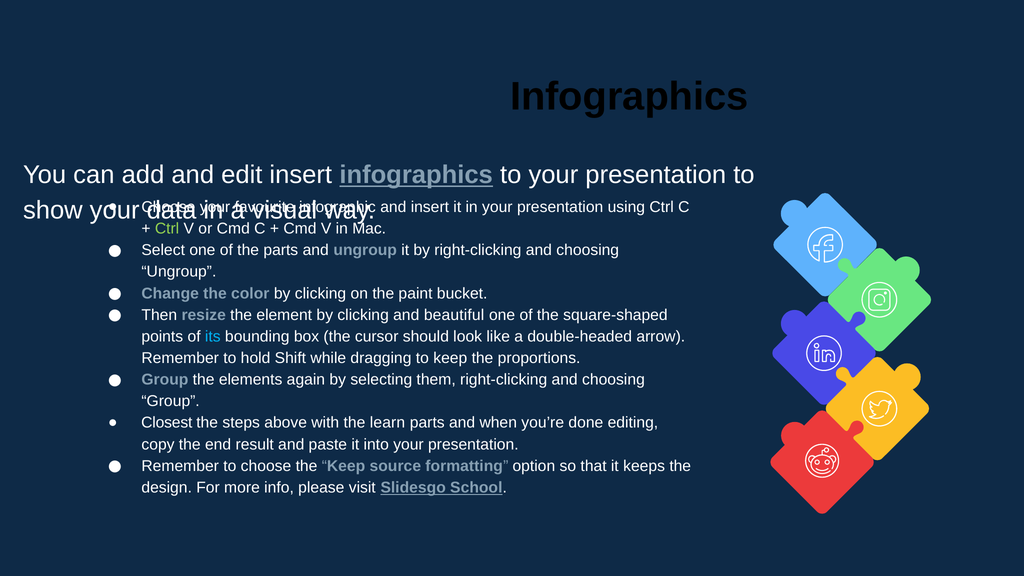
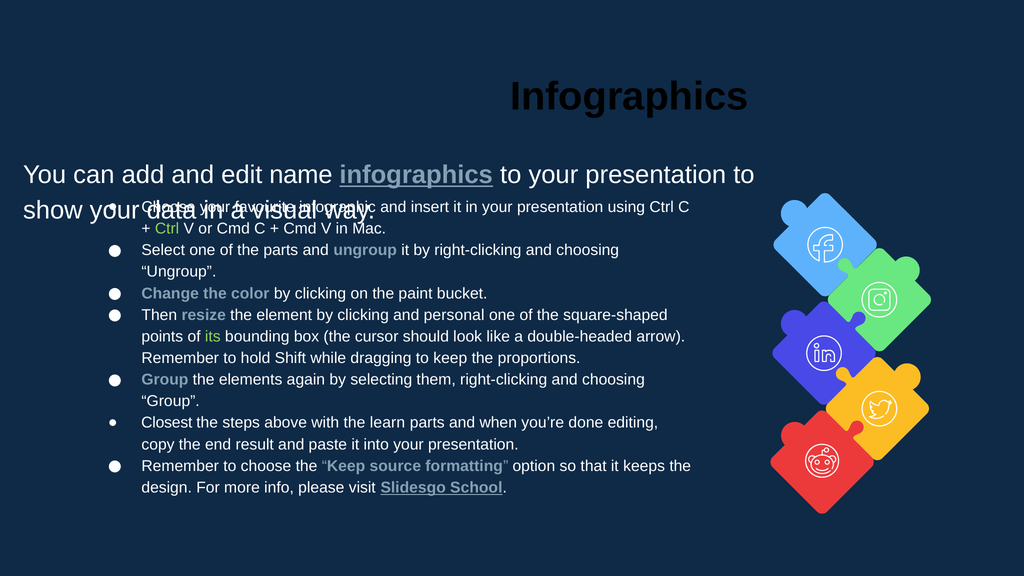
edit insert: insert -> name
beautiful: beautiful -> personal
its colour: light blue -> light green
